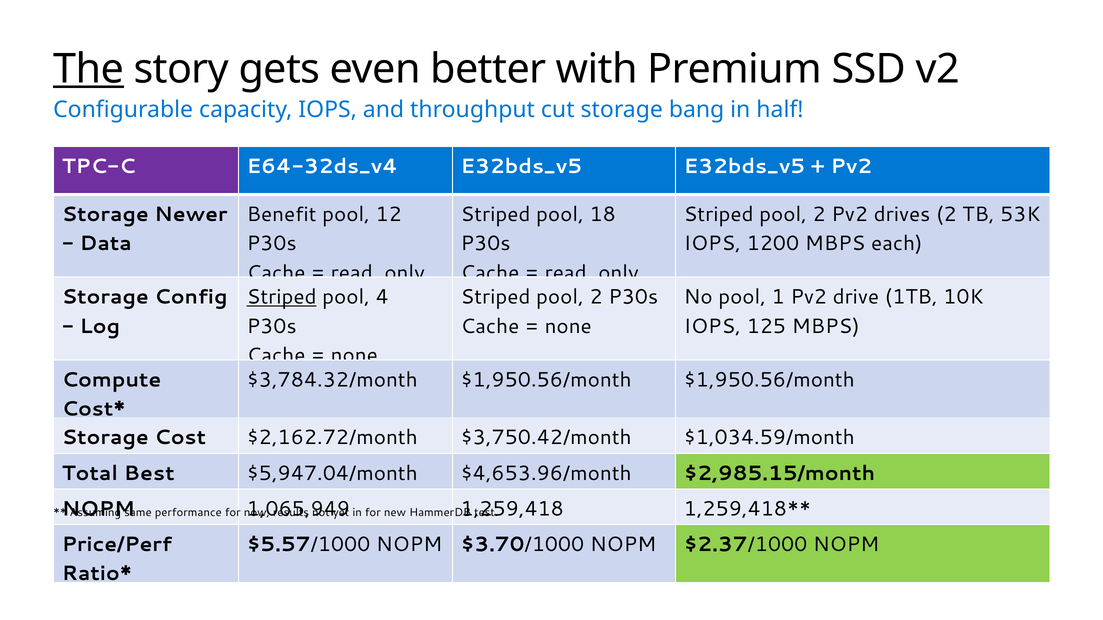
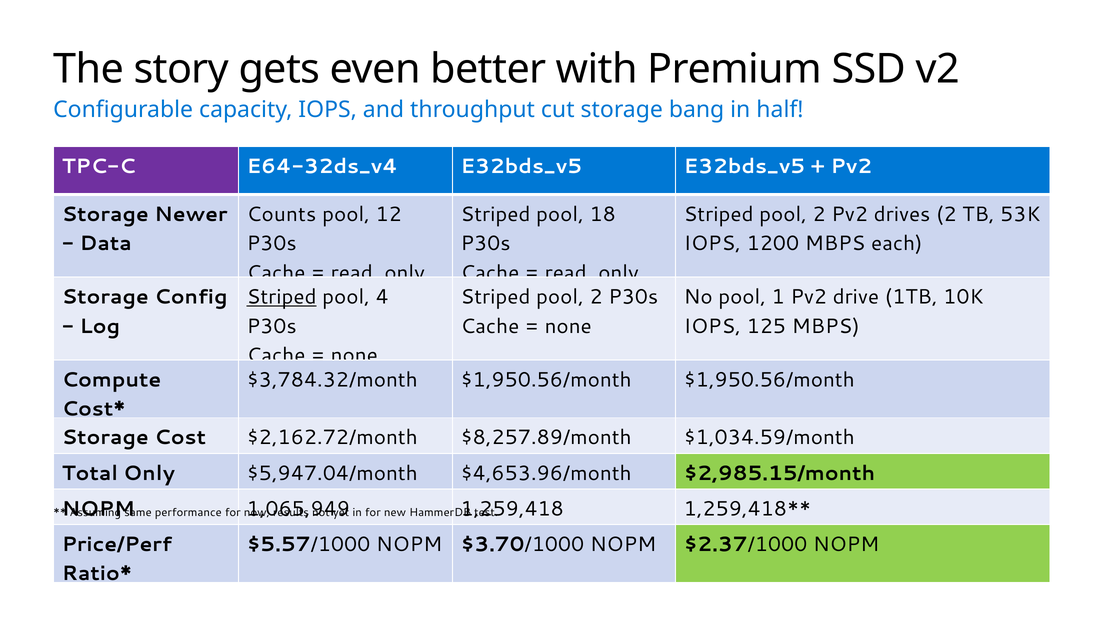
The at (89, 69) underline: present -> none
Benefit at (282, 215): Benefit -> Counts
$3,750.42/month: $3,750.42/month -> $8,257.89/month
Total Best: Best -> Only
